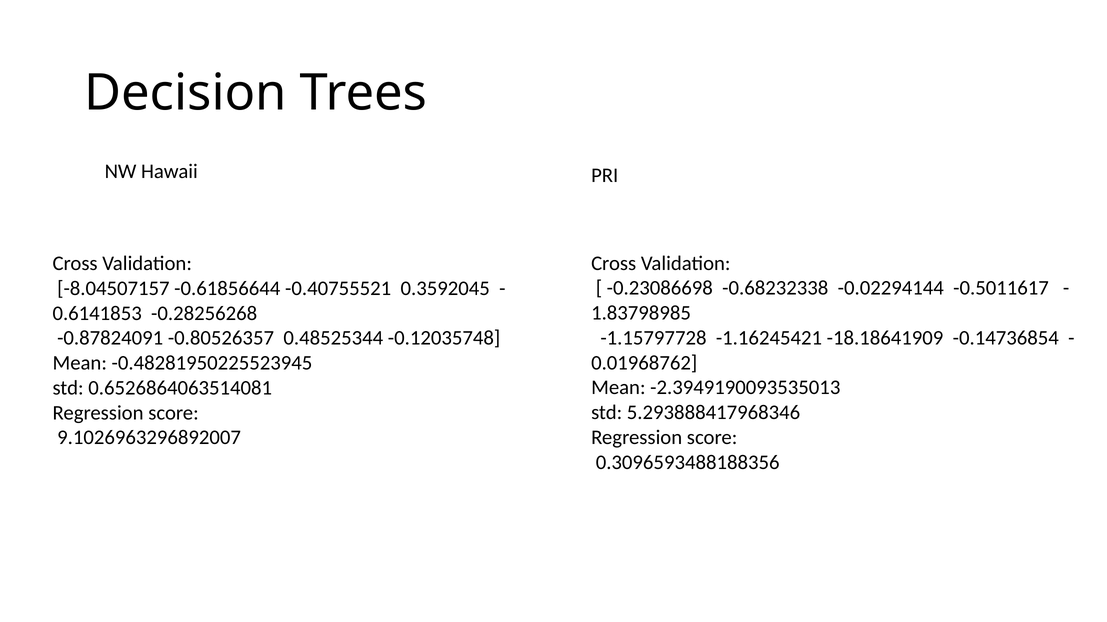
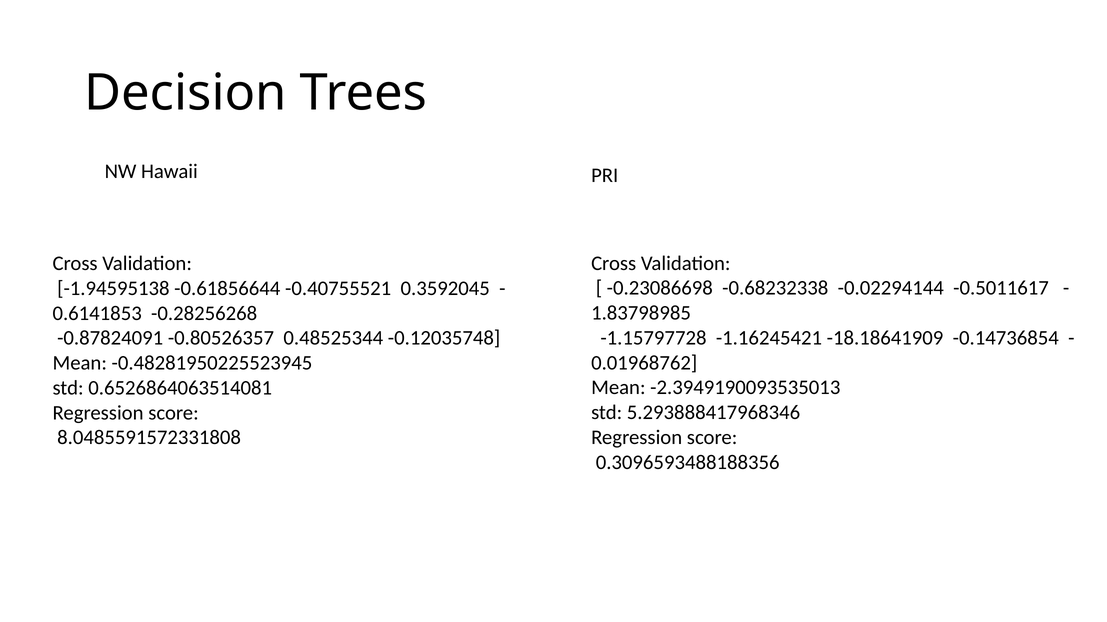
-8.04507157: -8.04507157 -> -1.94595138
9.1026963296892007: 9.1026963296892007 -> 8.0485591572331808
